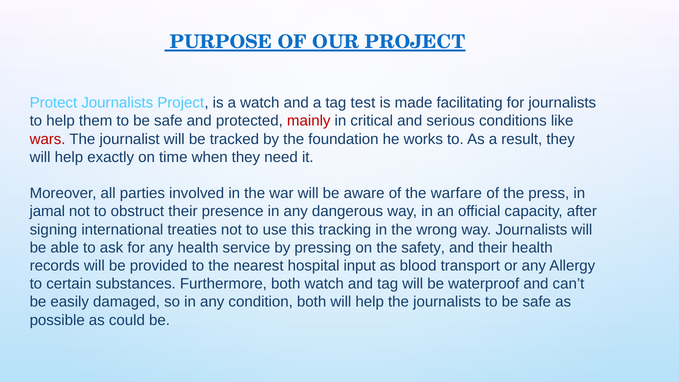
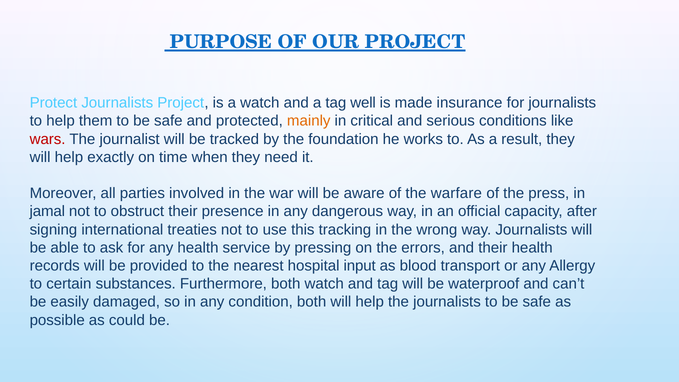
test: test -> well
facilitating: facilitating -> insurance
mainly colour: red -> orange
safety: safety -> errors
